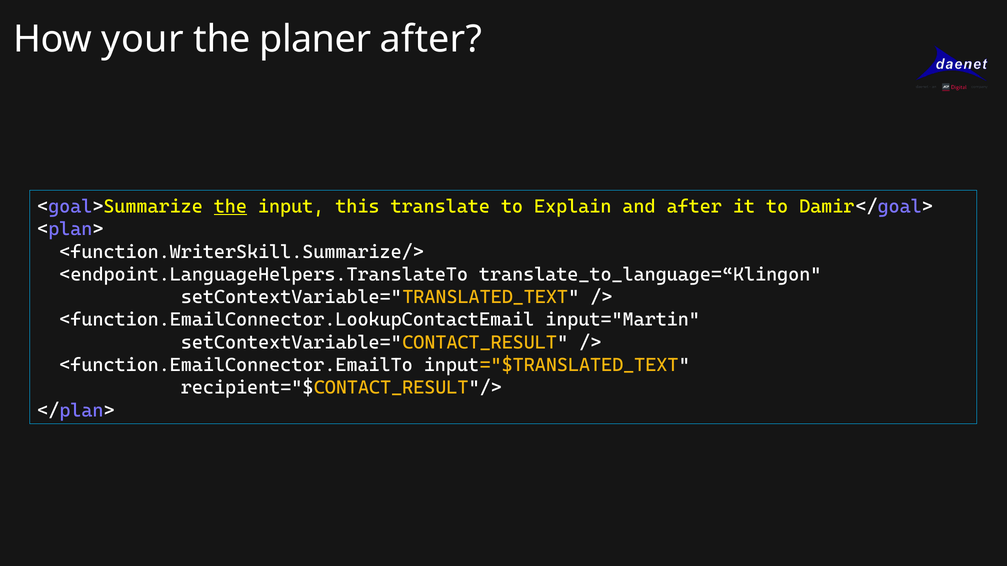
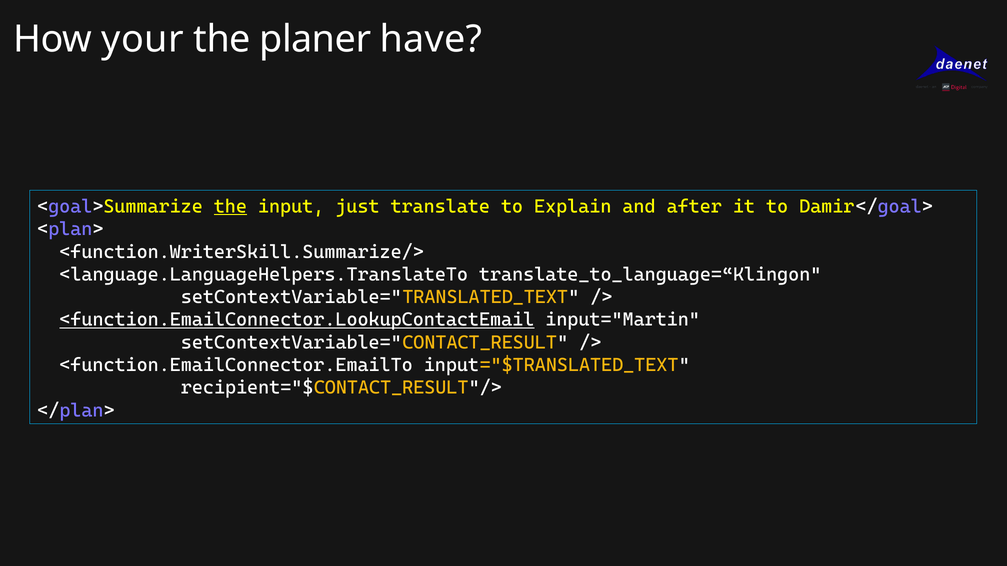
planer after: after -> have
this: this -> just
<endpoint.LanguageHelpers.TranslateTo: <endpoint.LanguageHelpers.TranslateTo -> <language.LanguageHelpers.TranslateTo
<function.EmailConnector.LookupContactEmail underline: none -> present
